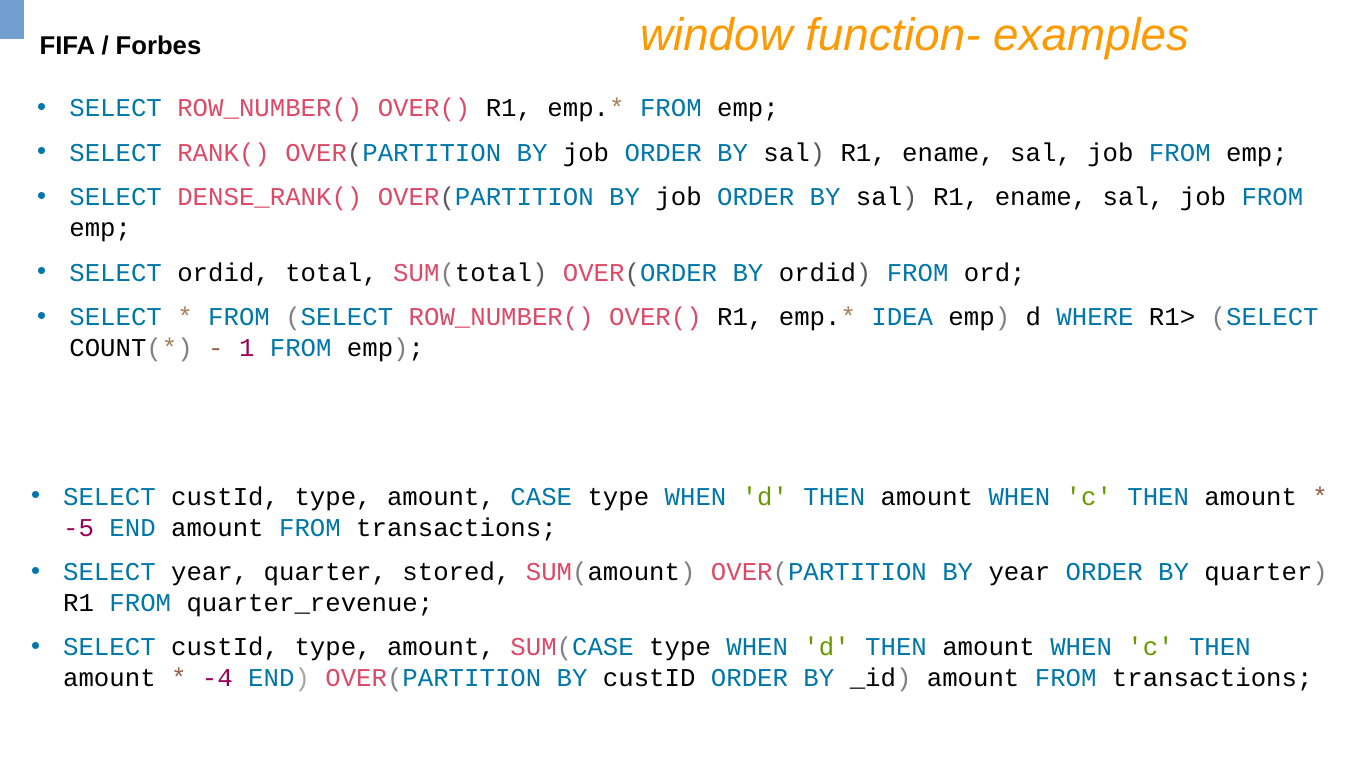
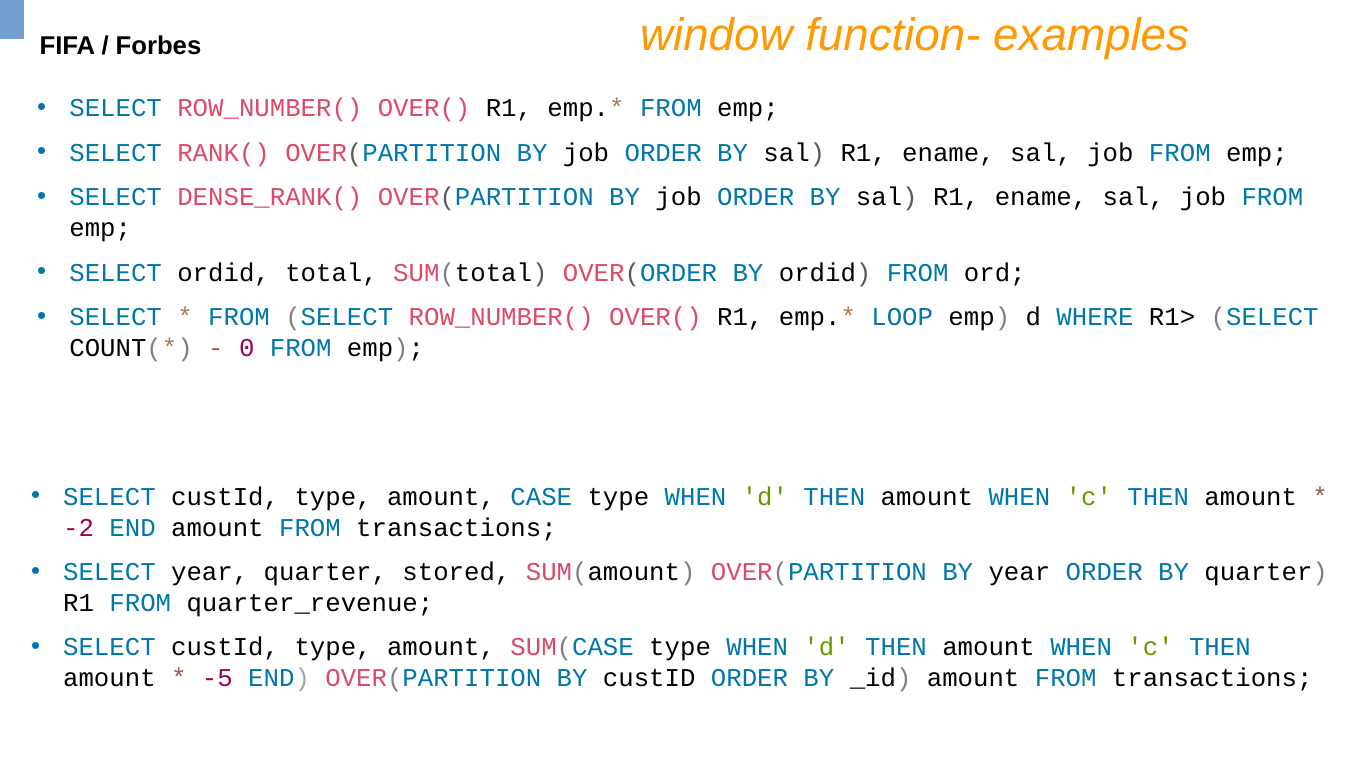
IDEA: IDEA -> LOOP
1: 1 -> 0
-5: -5 -> -2
-4: -4 -> -5
